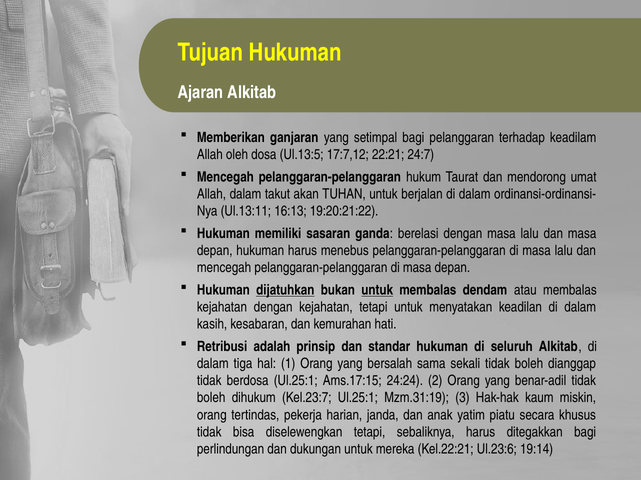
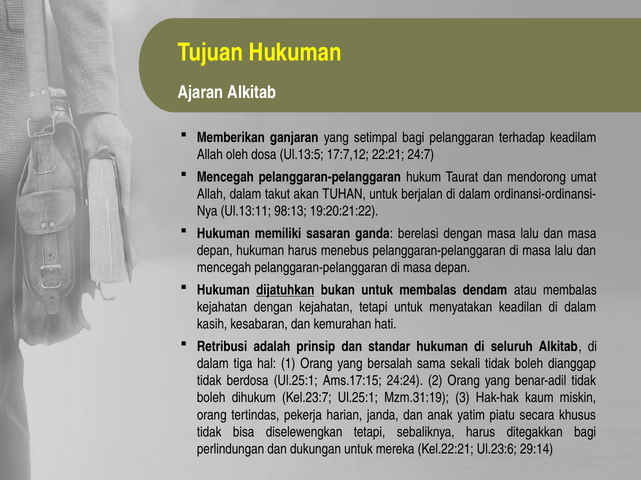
16:13: 16:13 -> 98:13
untuk at (377, 291) underline: present -> none
19:14: 19:14 -> 29:14
